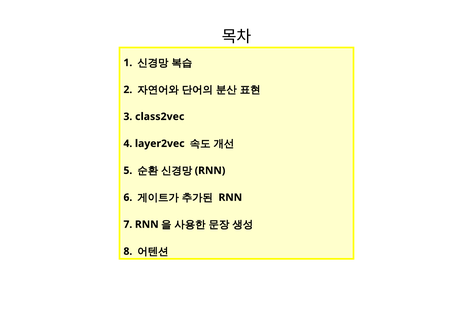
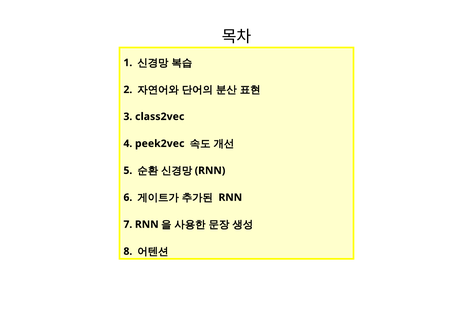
layer2vec: layer2vec -> peek2vec
